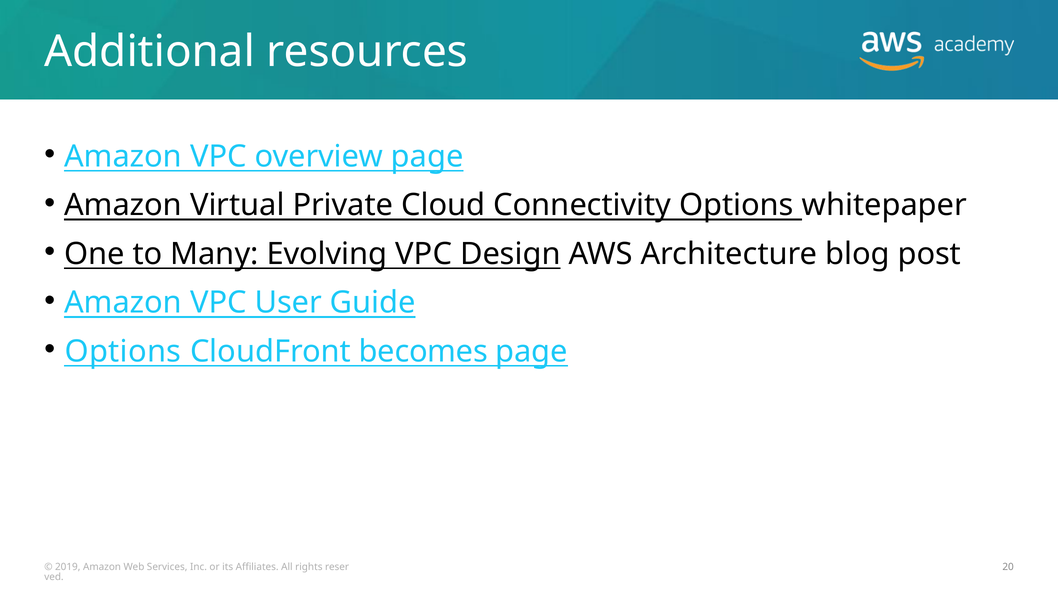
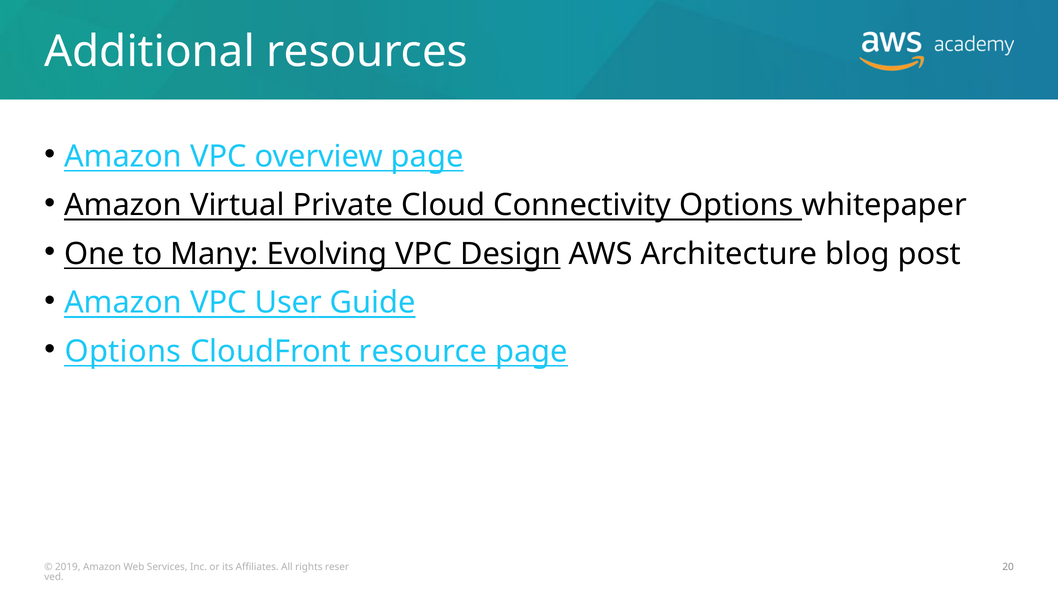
becomes: becomes -> resource
